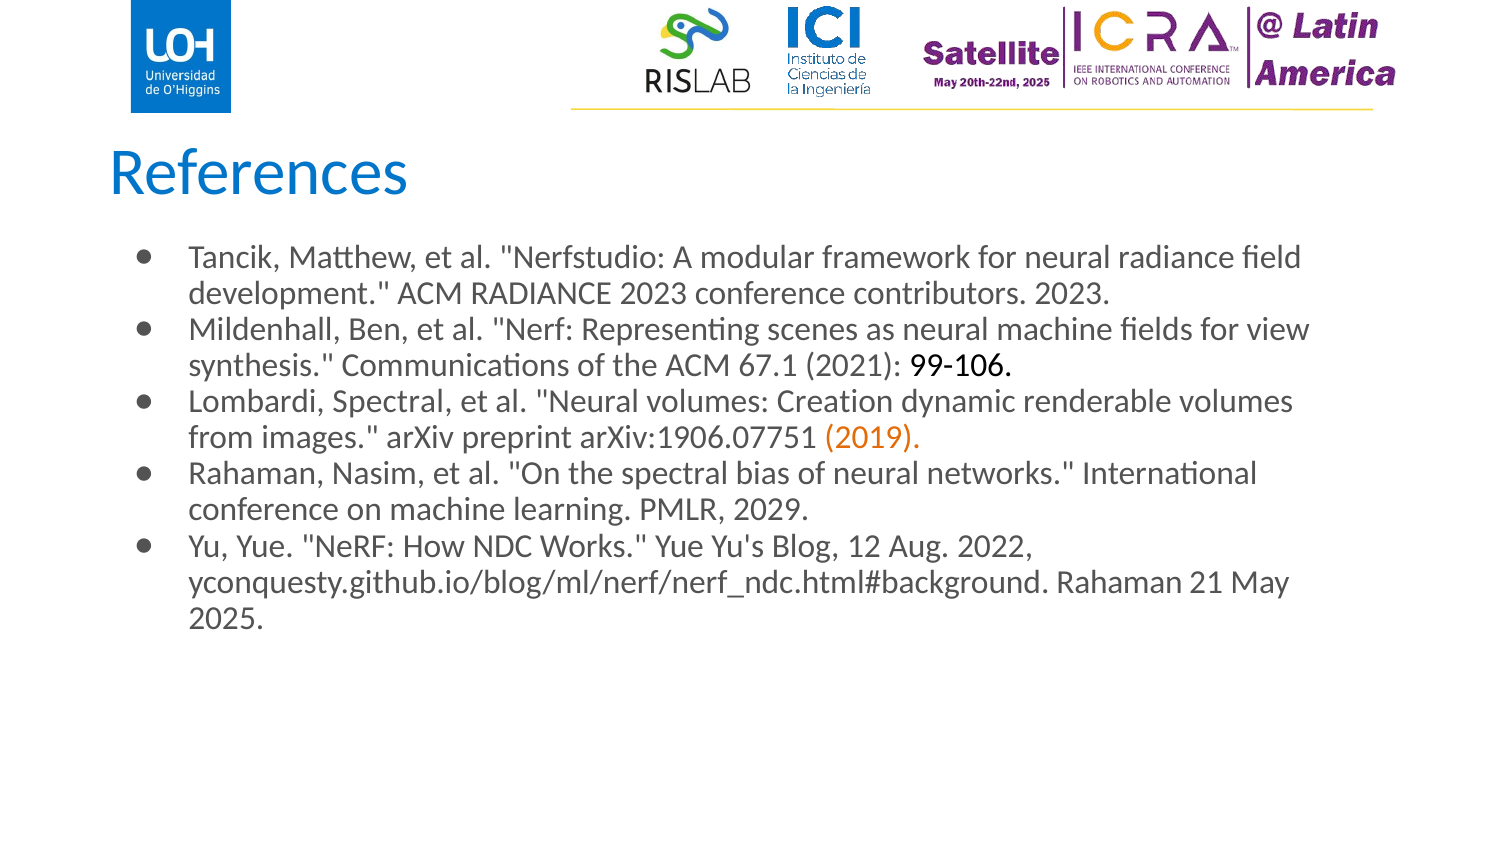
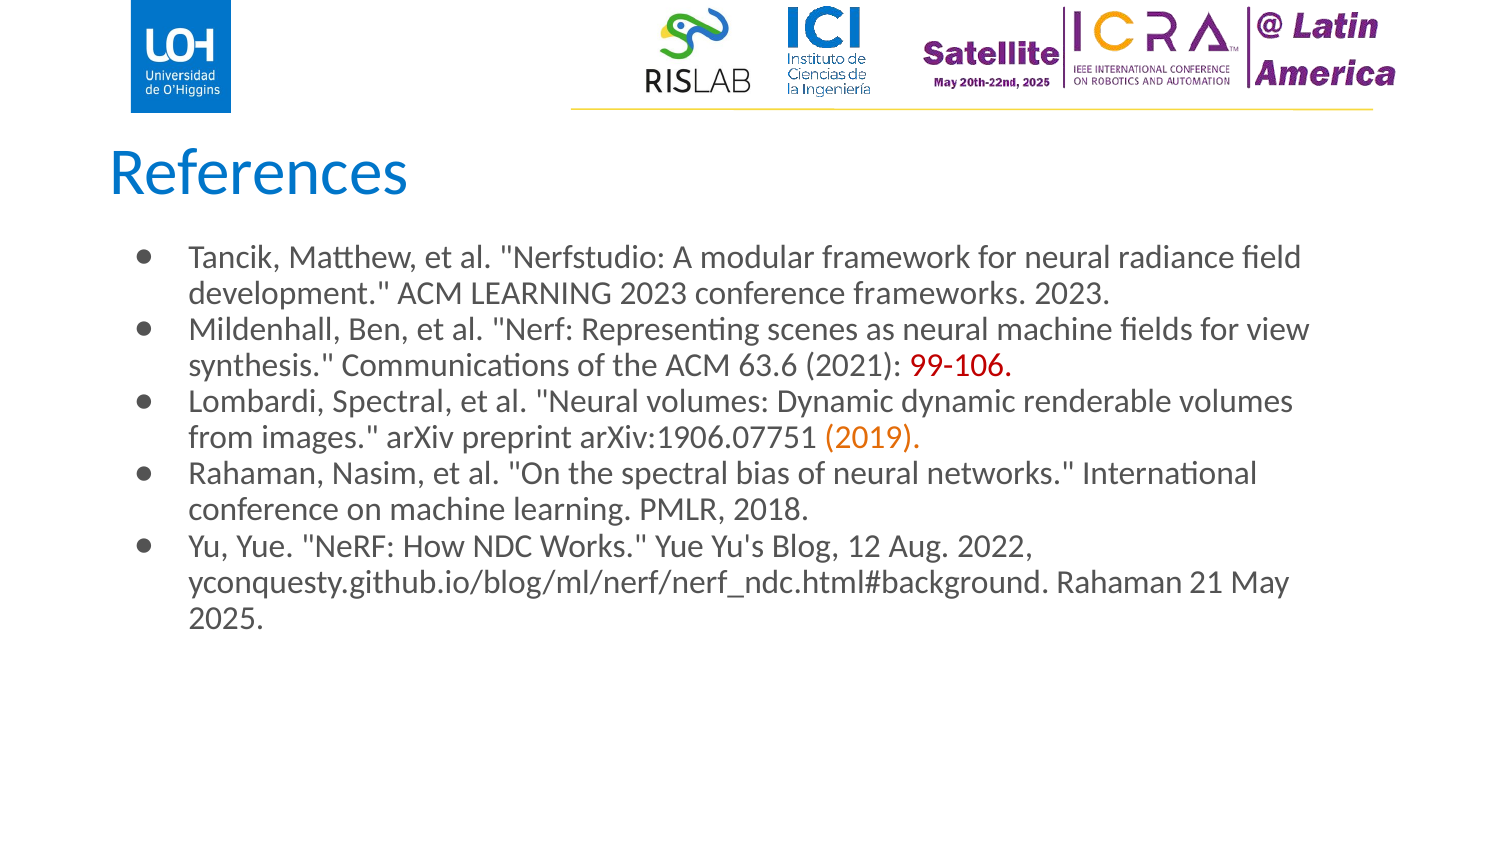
ACM RADIANCE: RADIANCE -> LEARNING
contributors: contributors -> frameworks
67.1: 67.1 -> 63.6
99-106 colour: black -> red
volumes Creation: Creation -> Dynamic
2029: 2029 -> 2018
